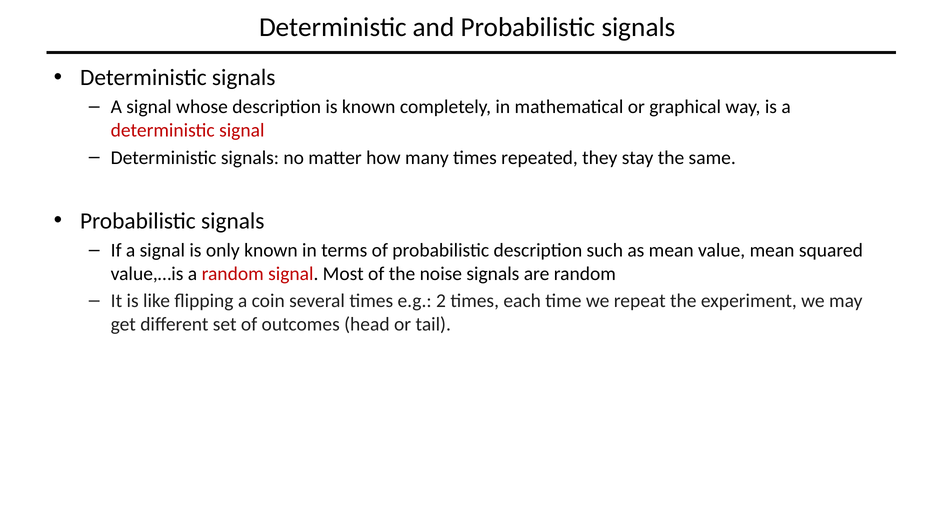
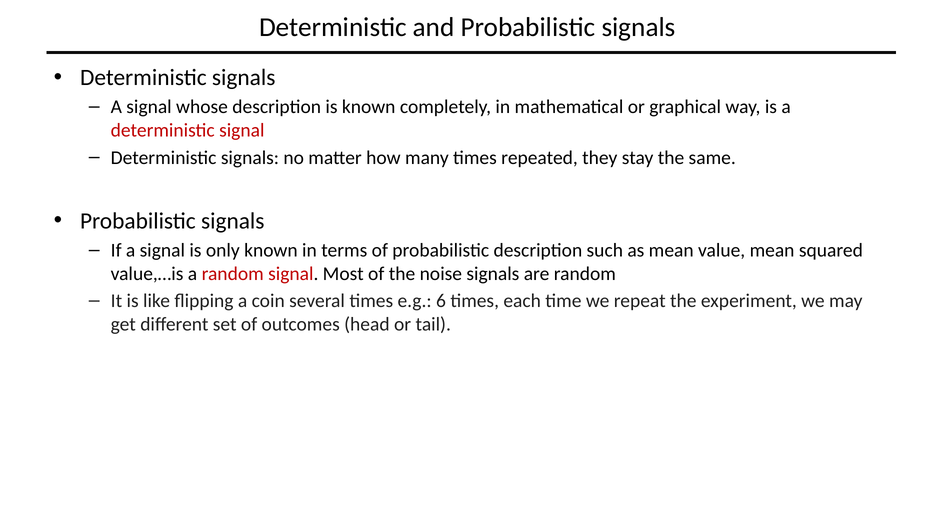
2: 2 -> 6
